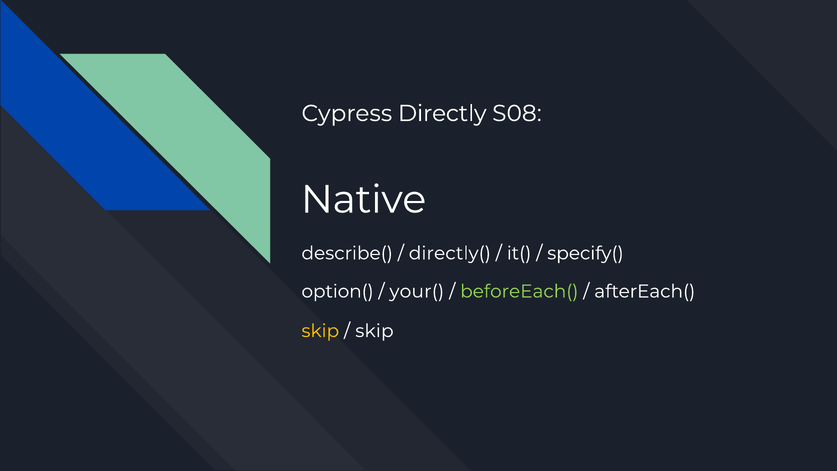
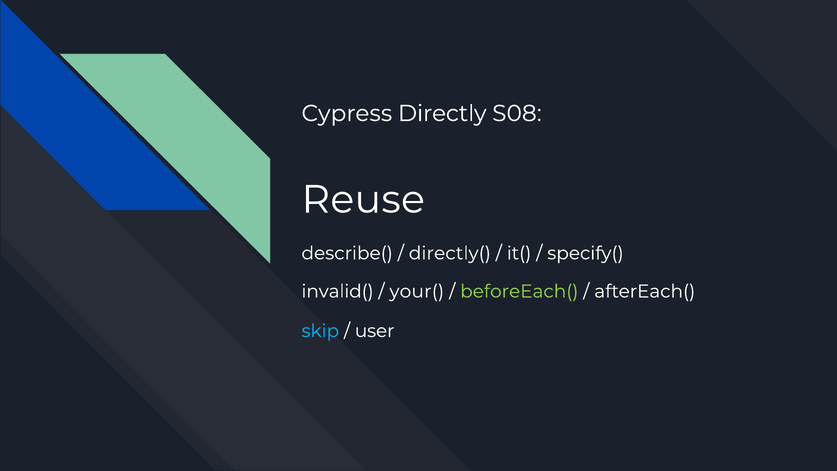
Native: Native -> Reuse
option(: option( -> invalid(
skip at (320, 331) colour: yellow -> light blue
skip at (374, 331): skip -> user
